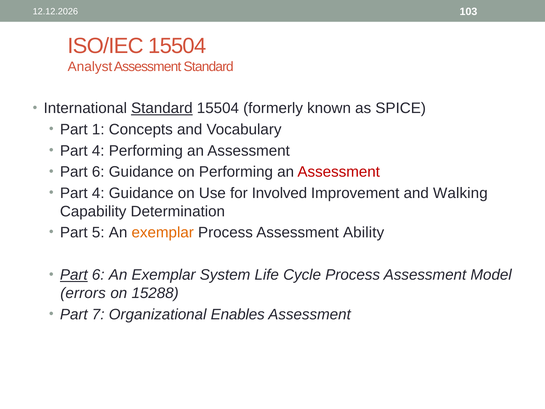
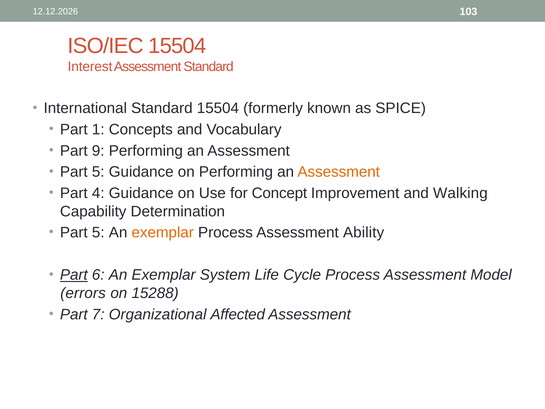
Analyst: Analyst -> Interest
Standard at (162, 108) underline: present -> none
4 at (98, 151): 4 -> 9
6 at (98, 172): 6 -> 5
Assessment at (339, 172) colour: red -> orange
Involved: Involved -> Concept
Enables: Enables -> Affected
